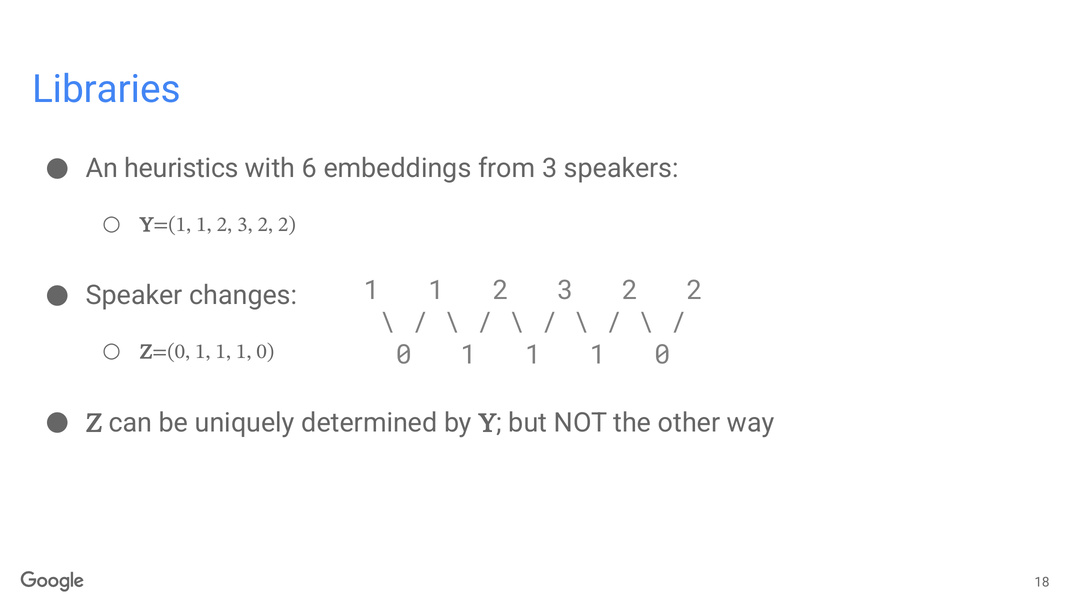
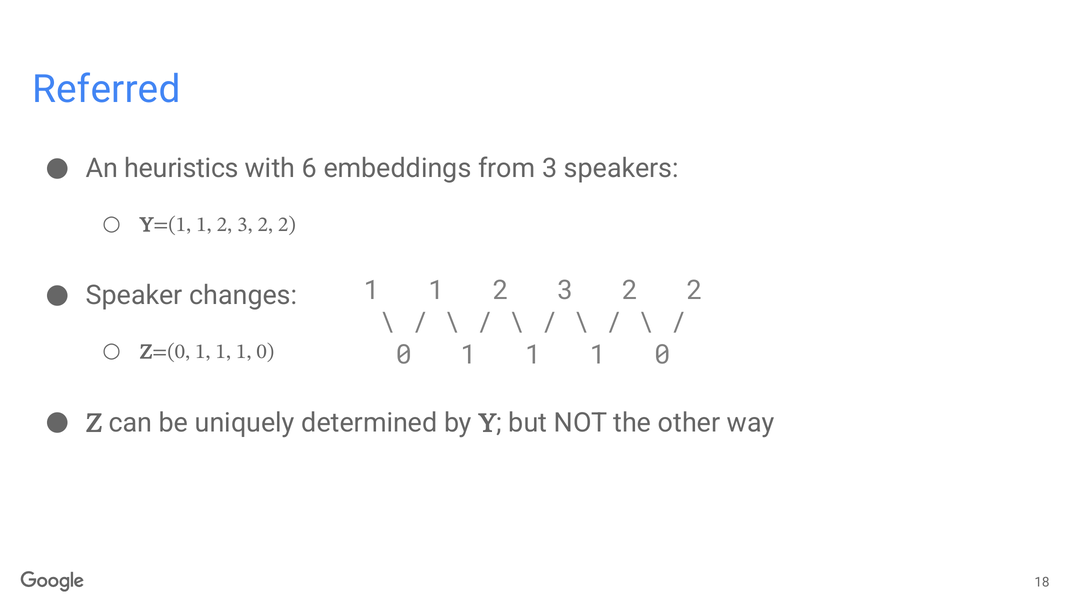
Libraries: Libraries -> Referred
